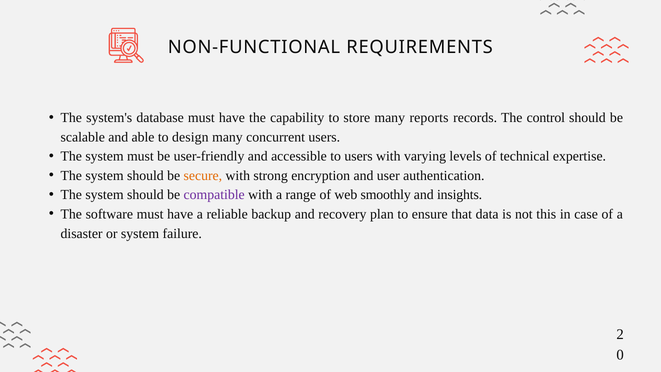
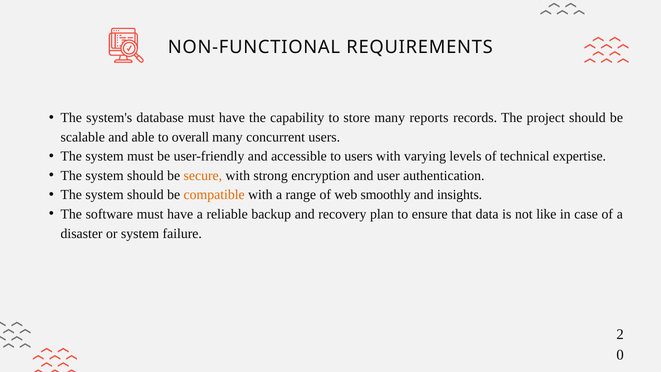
control: control -> project
design: design -> overall
compatible colour: purple -> orange
this: this -> like
